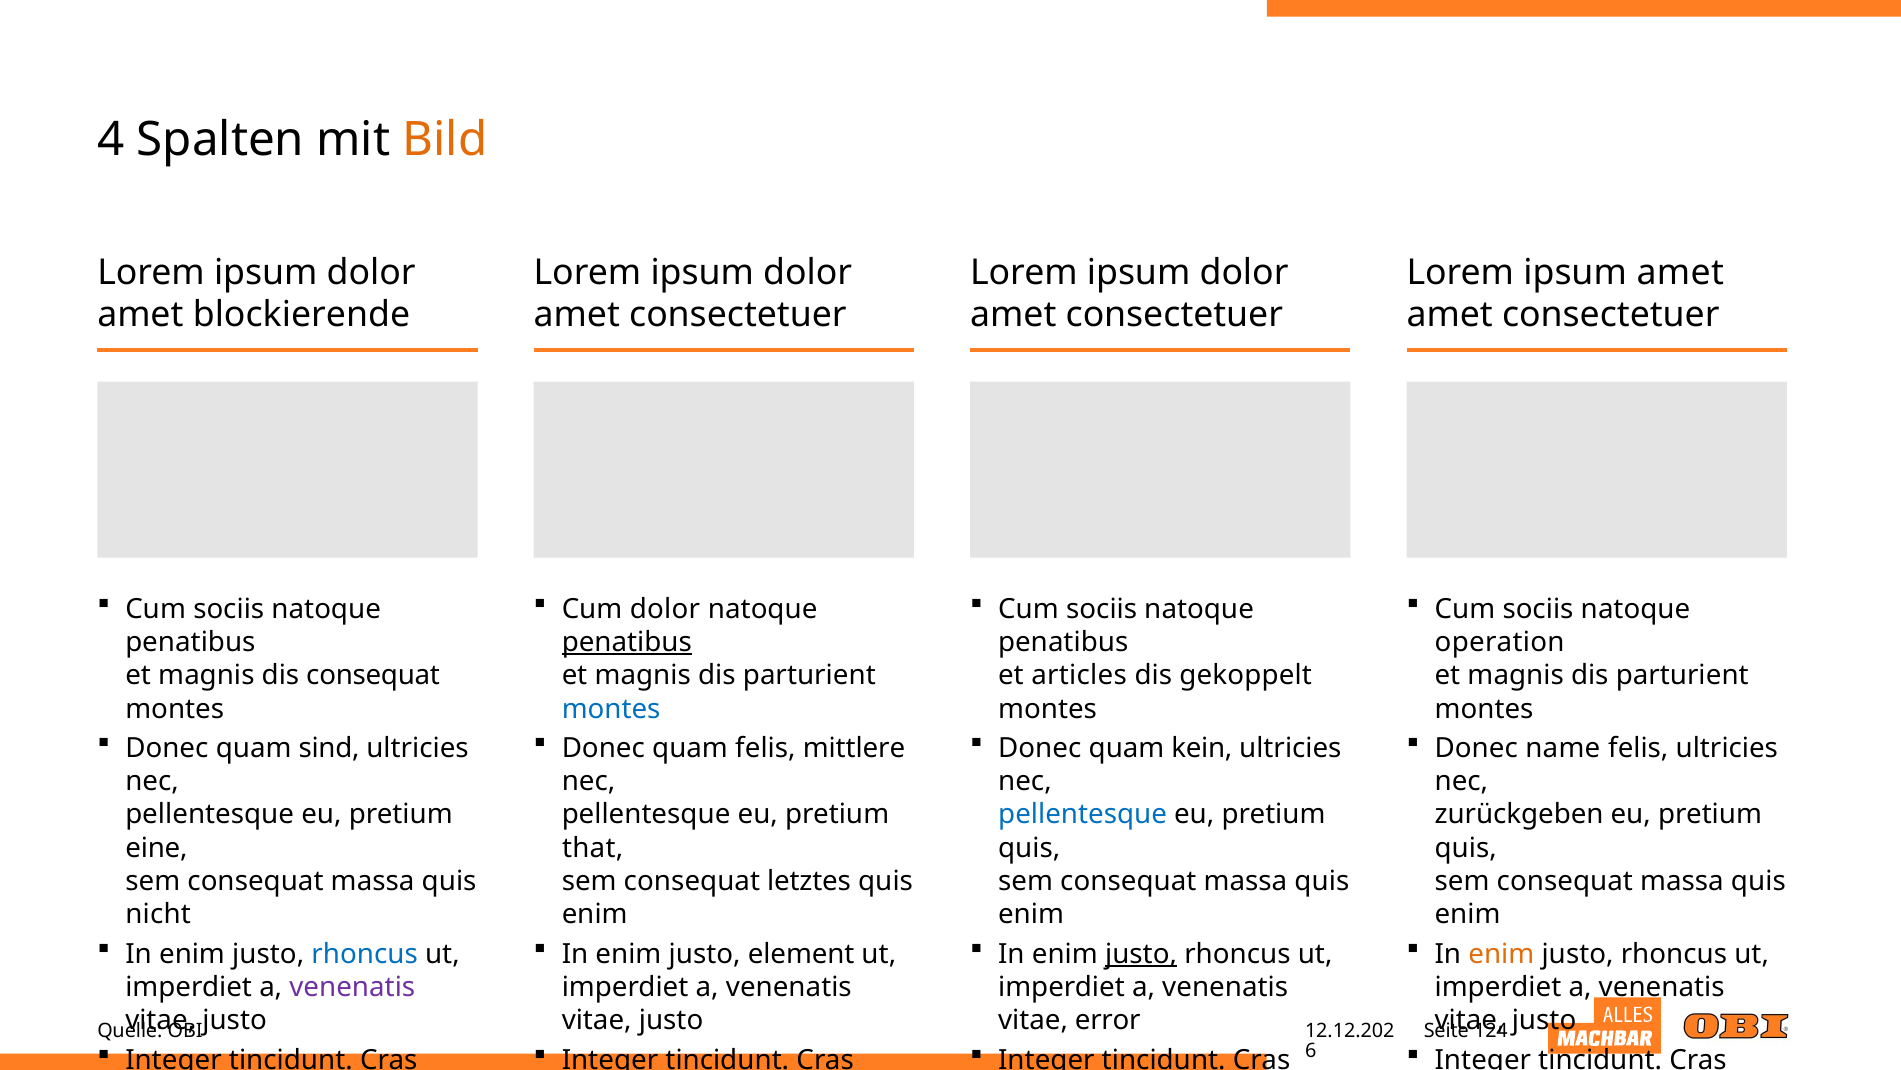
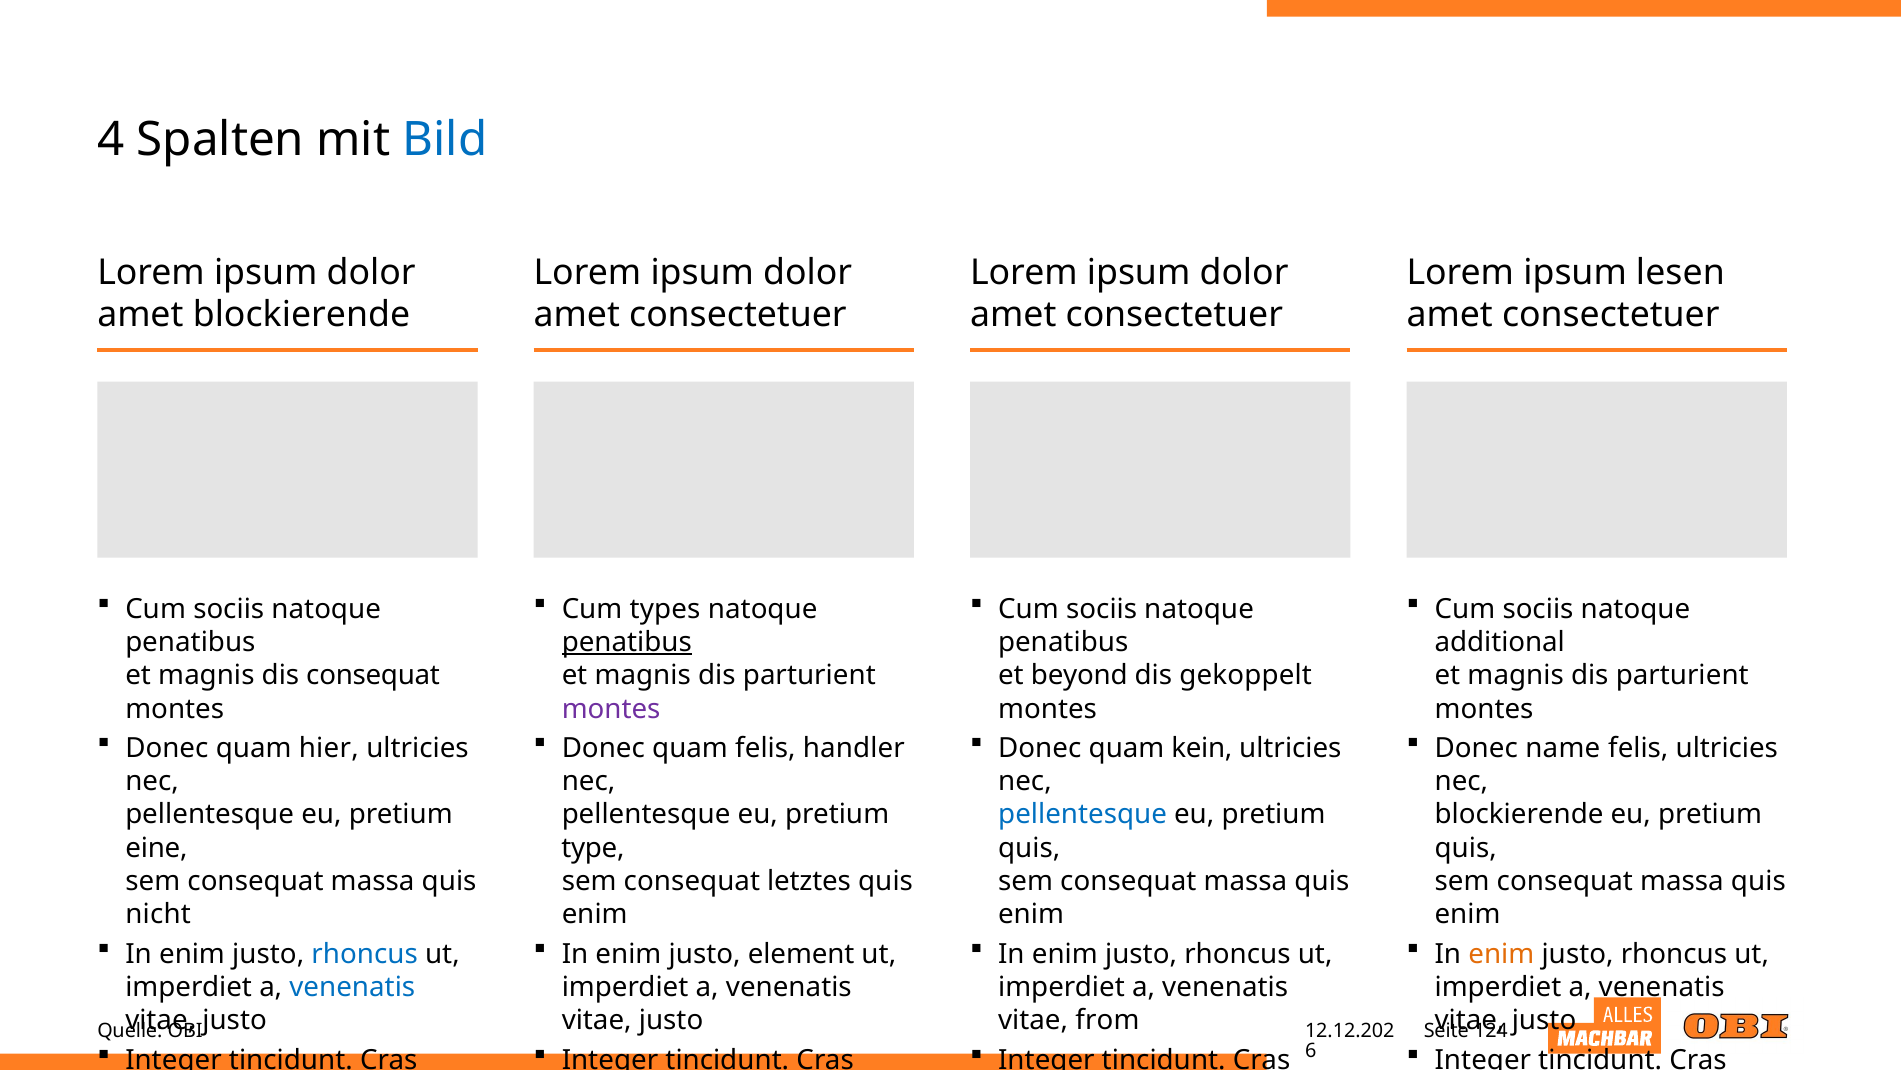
Bild colour: orange -> blue
ipsum amet: amet -> lesen
Cum dolor: dolor -> types
operation: operation -> additional
articles: articles -> beyond
montes at (611, 708) colour: blue -> purple
sind: sind -> hier
mittlere: mittlere -> handler
zurückgeben at (1519, 814): zurückgeben -> blockierende
that: that -> type
justo at (1141, 953) underline: present -> none
venenatis at (352, 987) colour: purple -> blue
error: error -> from
